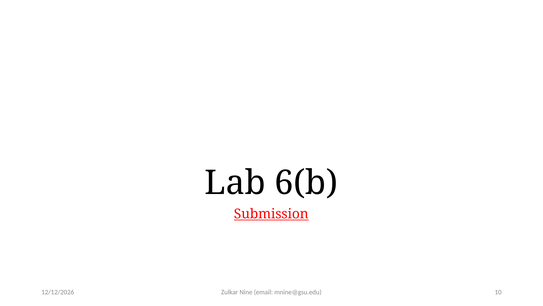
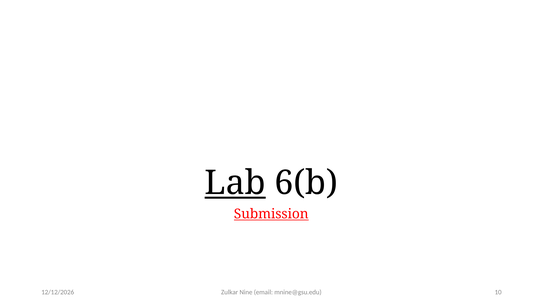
Lab underline: none -> present
